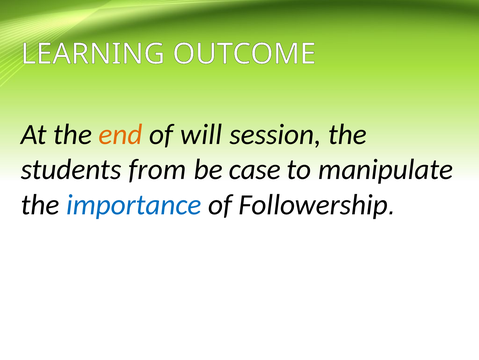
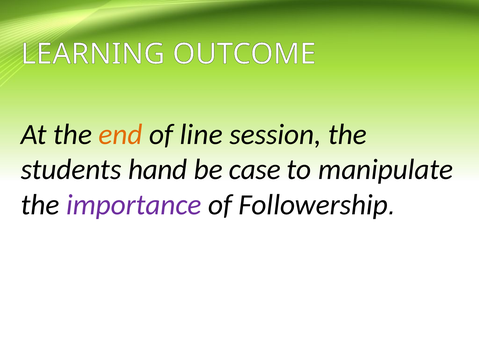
will: will -> line
from: from -> hand
importance colour: blue -> purple
